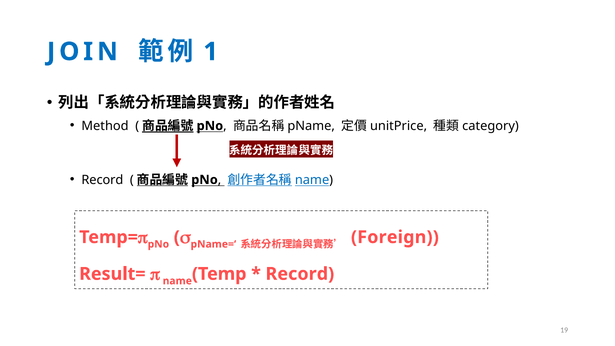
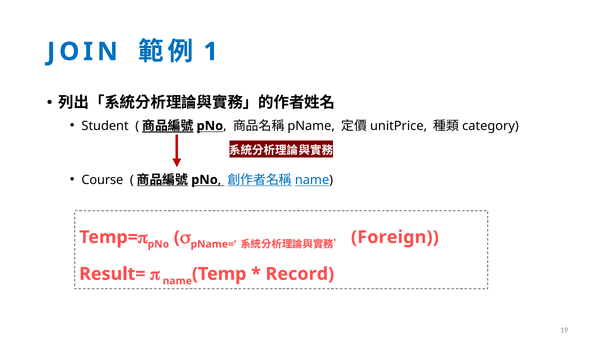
Method: Method -> Student
Record at (102, 180): Record -> Course
